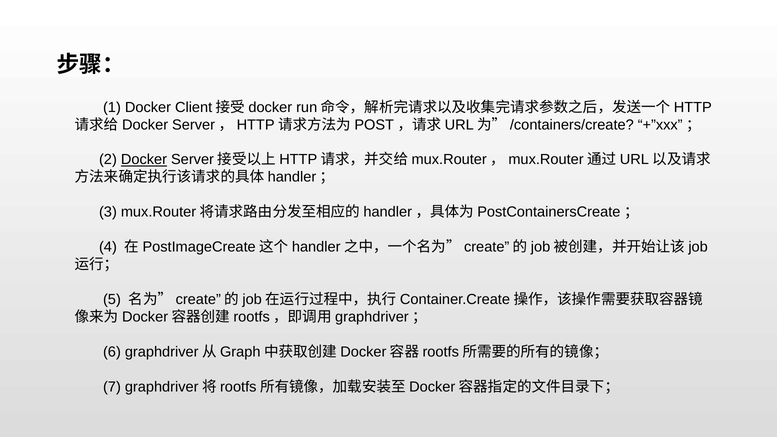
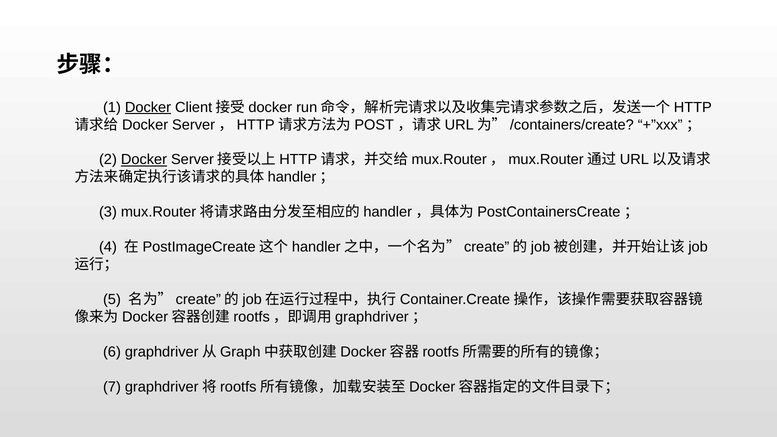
Docker at (148, 107) underline: none -> present
